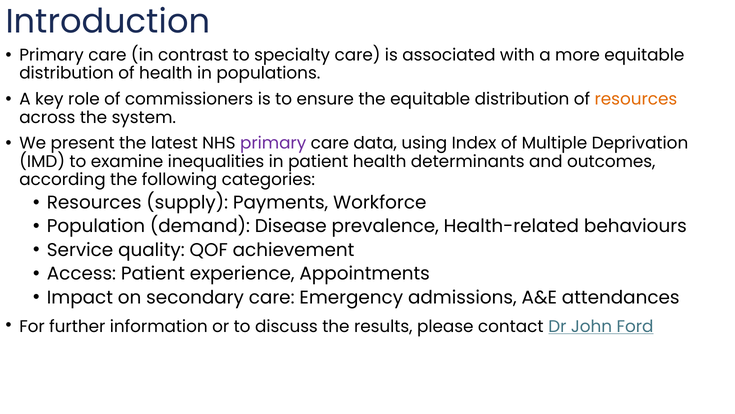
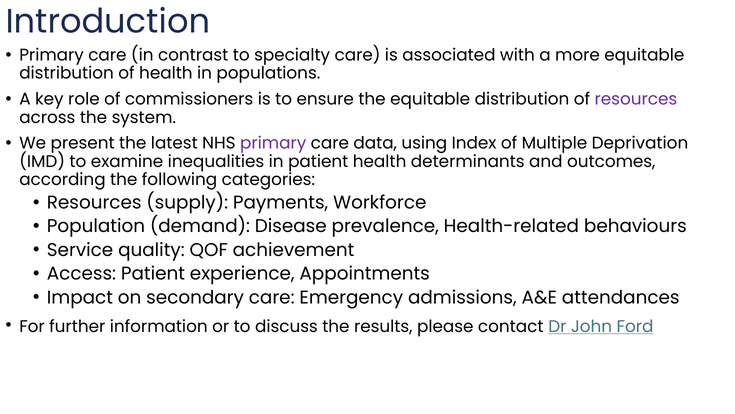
resources at (636, 99) colour: orange -> purple
